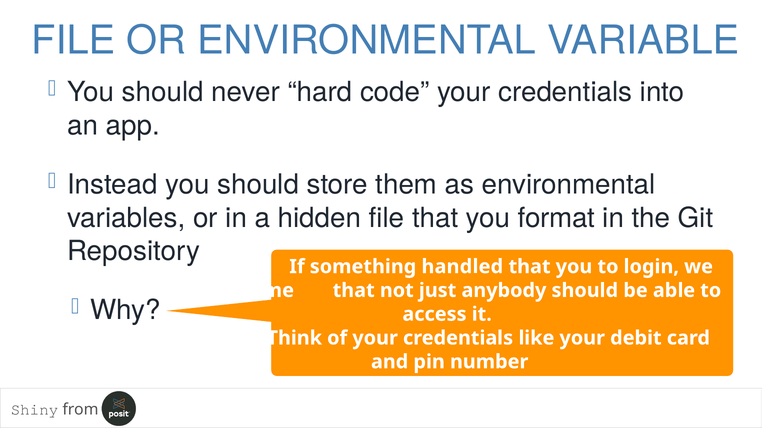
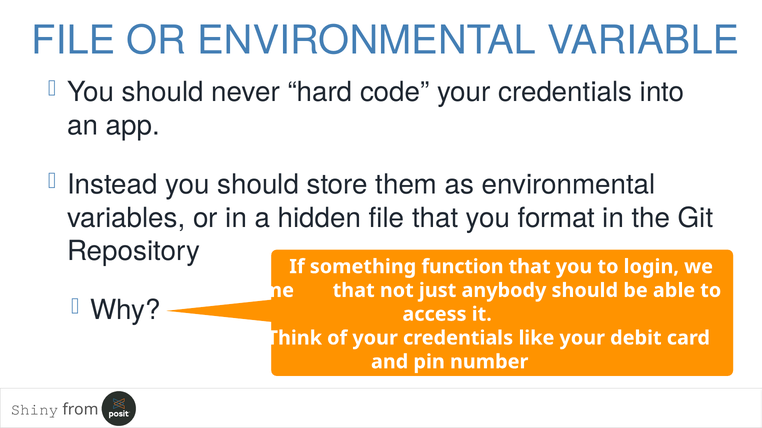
handled: handled -> function
